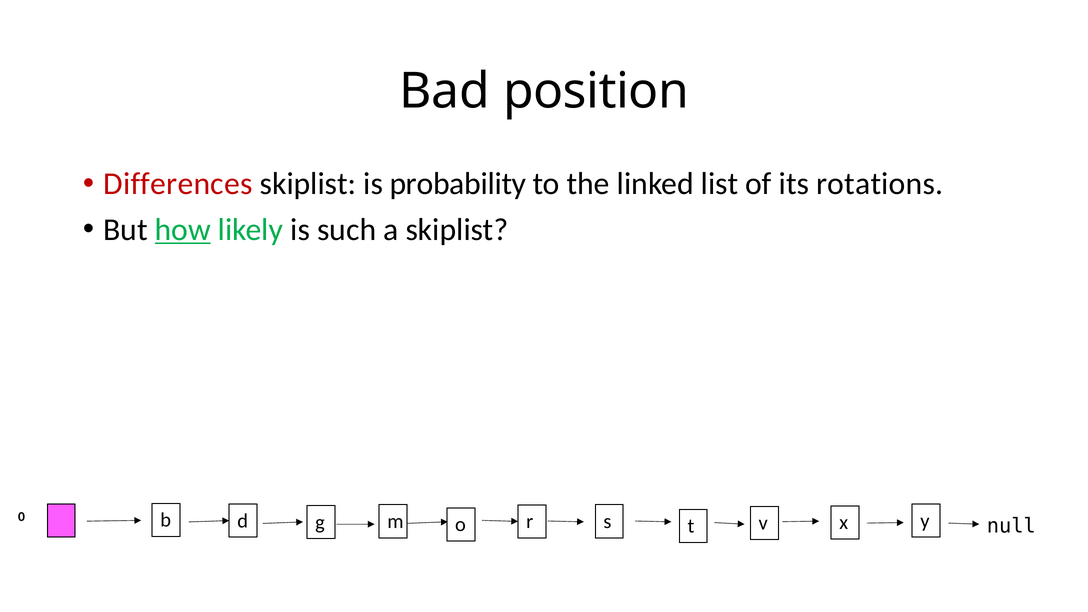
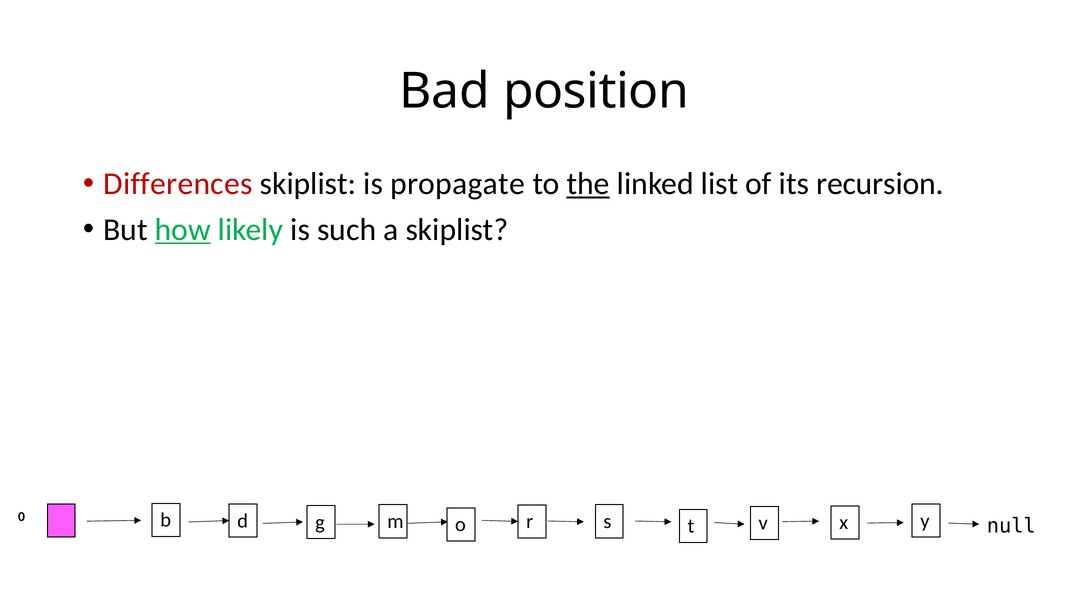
probability: probability -> propagate
the underline: none -> present
rotations: rotations -> recursion
